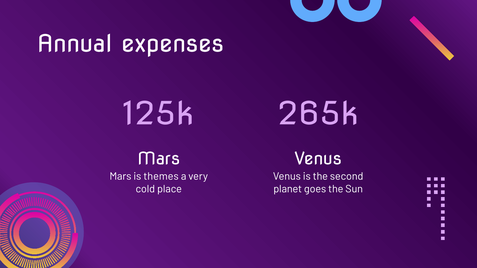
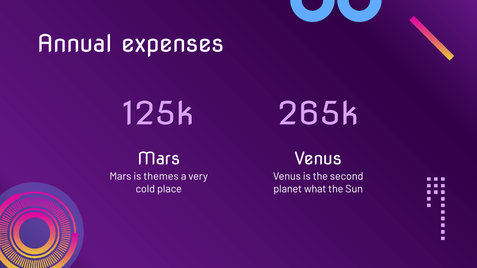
goes: goes -> what
